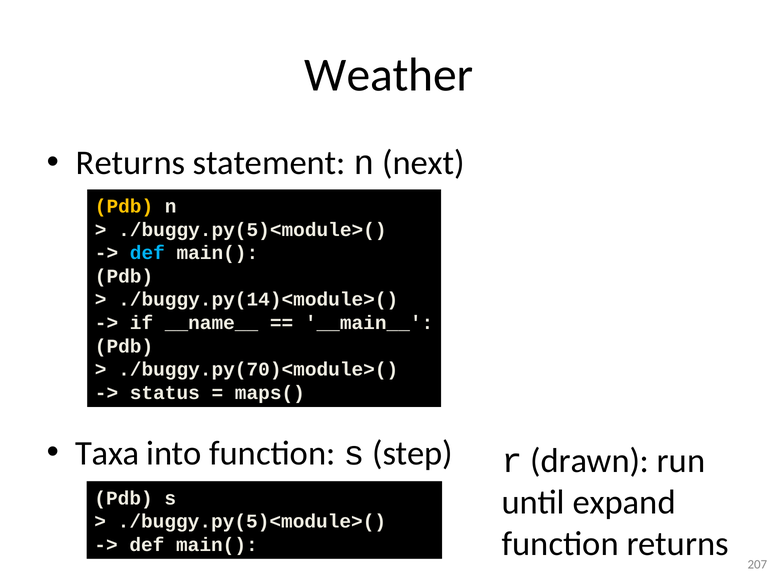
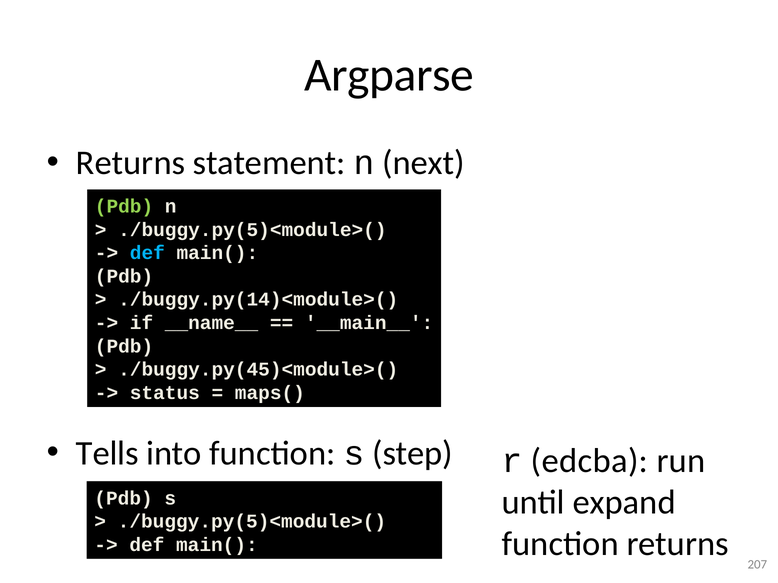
Weather: Weather -> Argparse
Pdb at (124, 206) colour: yellow -> light green
./buggy.py(70)<module>(: ./buggy.py(70)<module>( -> ./buggy.py(45)<module>(
Taxa: Taxa -> Tells
drawn: drawn -> edcba
